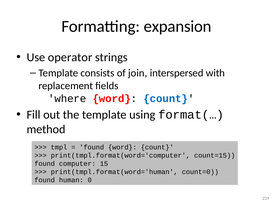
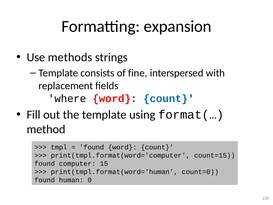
operator: operator -> methods
join: join -> fine
